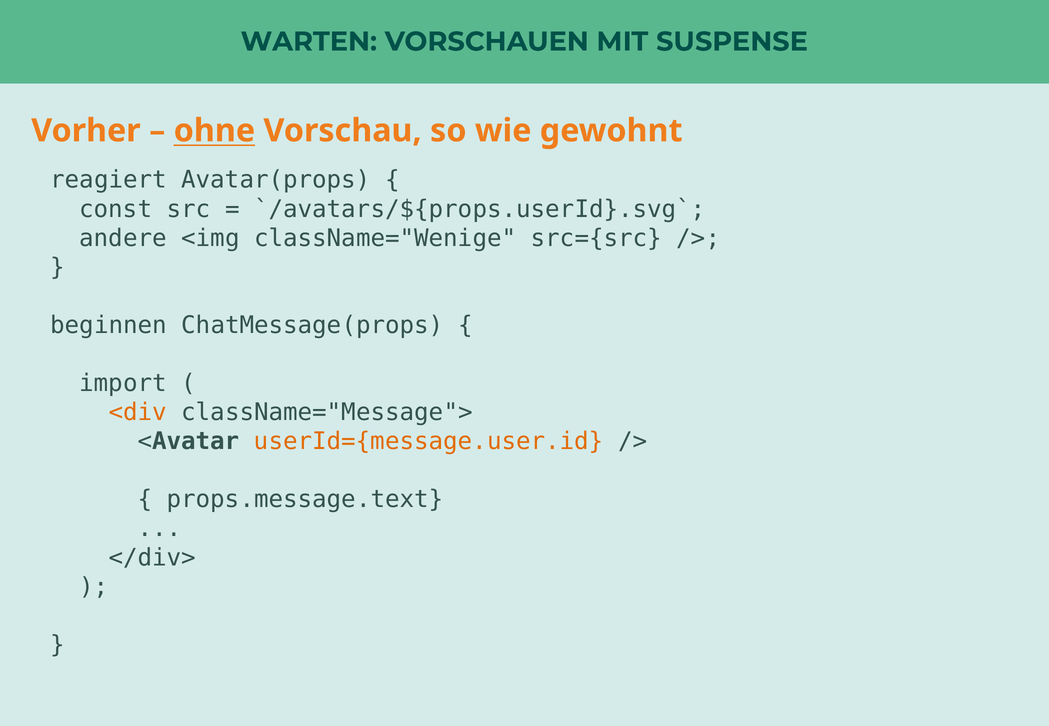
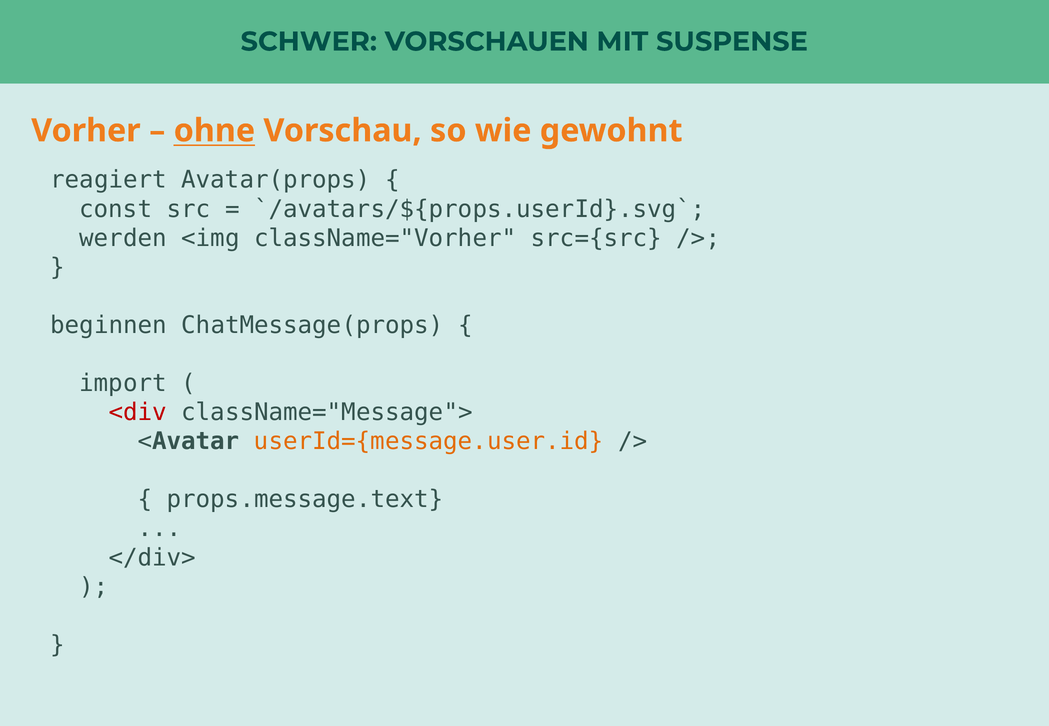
WARTEN: WARTEN -> SCHWER
andere: andere -> werden
className="Wenige: className="Wenige -> className="Vorher
<div colour: orange -> red
